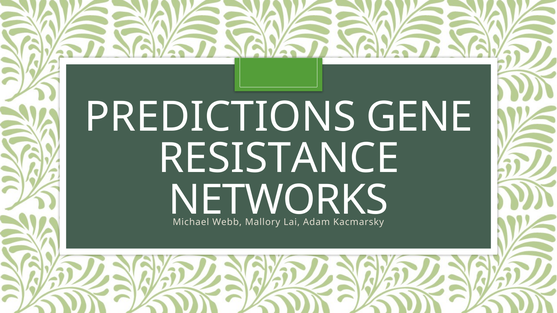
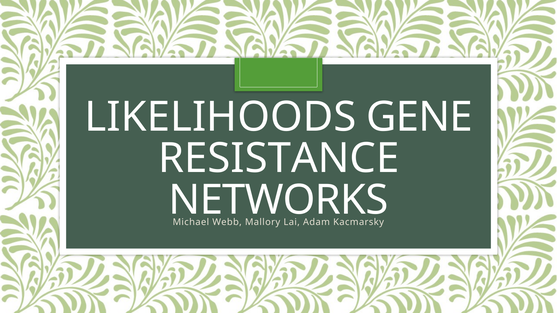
PREDICTIONS: PREDICTIONS -> LIKELIHOODS
